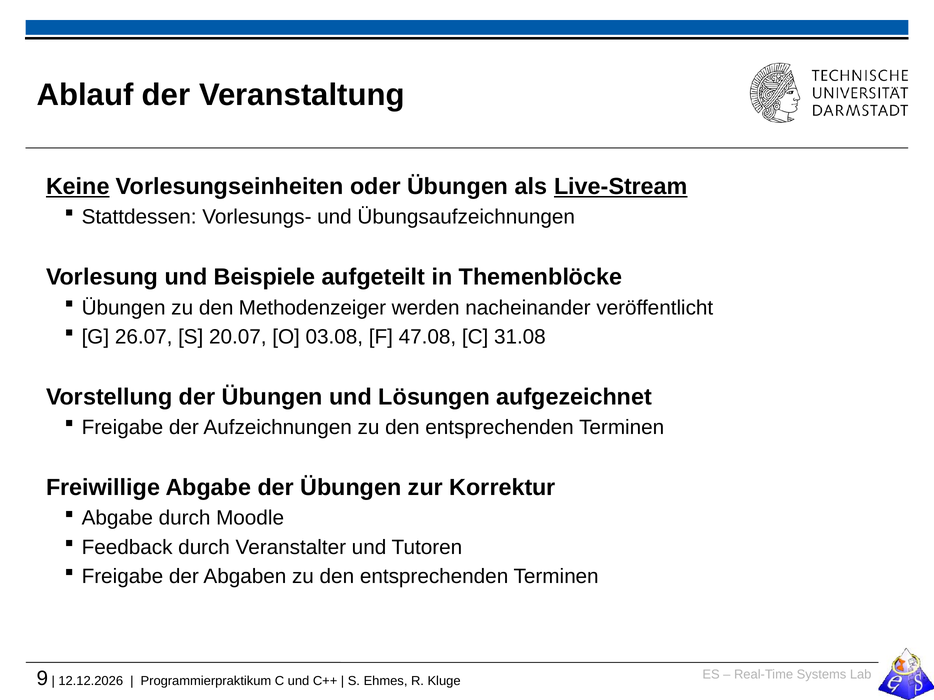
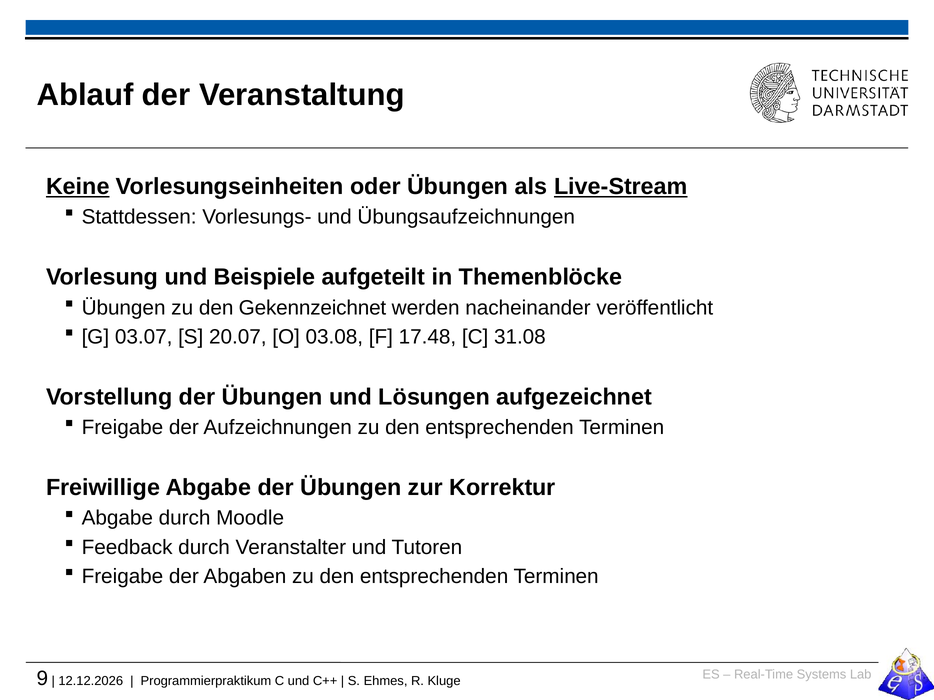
Methodenzeiger: Methodenzeiger -> Gekennzeichnet
26.07: 26.07 -> 03.07
47.08: 47.08 -> 17.48
